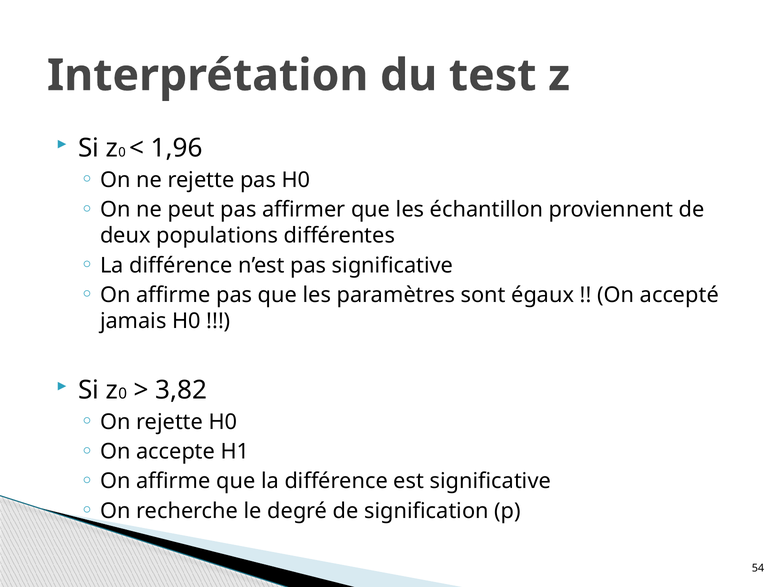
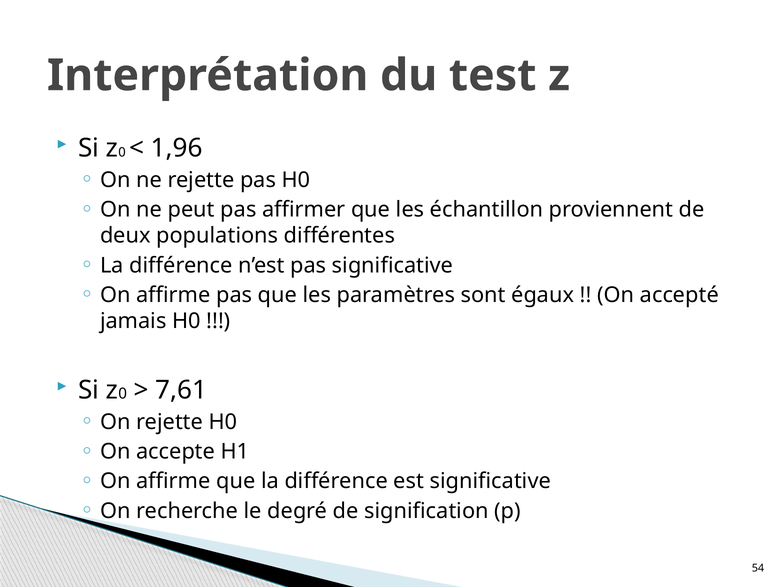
3,82: 3,82 -> 7,61
